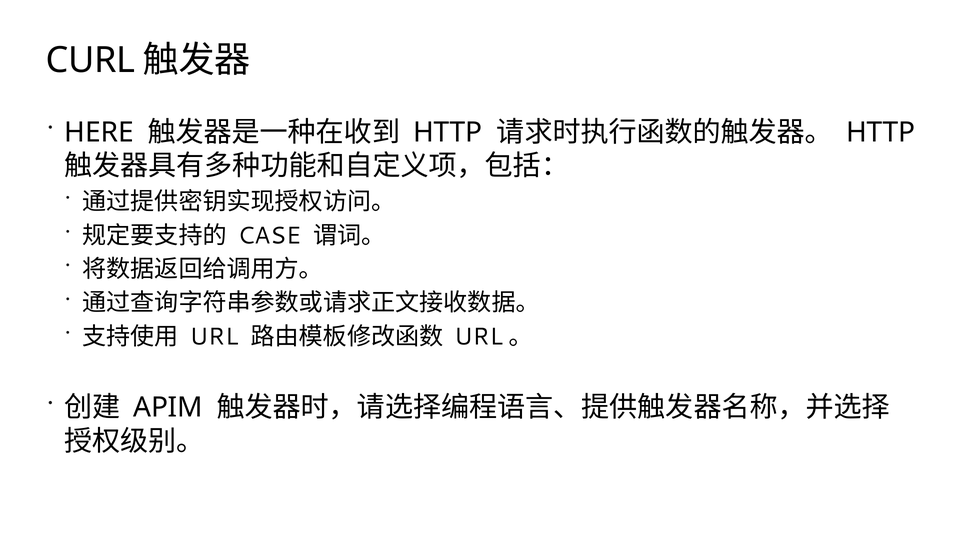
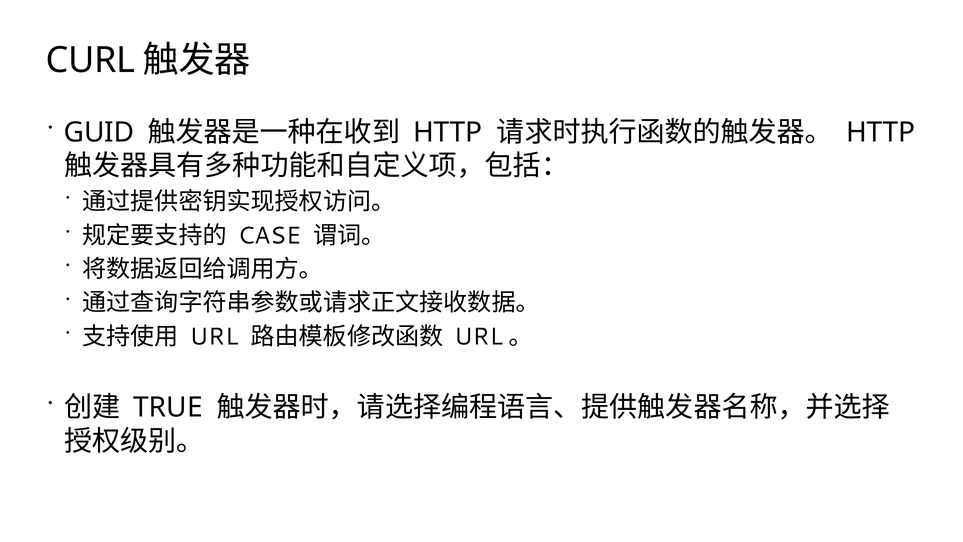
HERE: HERE -> GUID
APIM: APIM -> TRUE
